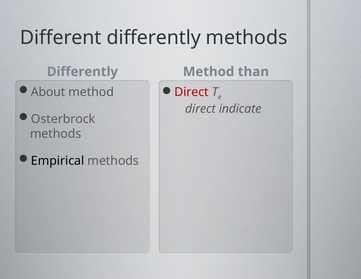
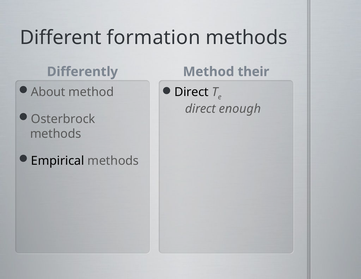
Different differently: differently -> formation
than: than -> their
Direct at (191, 92) colour: red -> black
indicate: indicate -> enough
